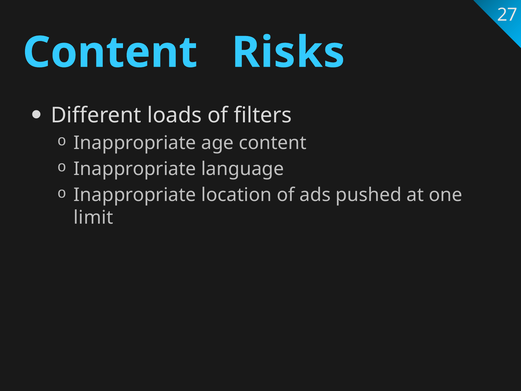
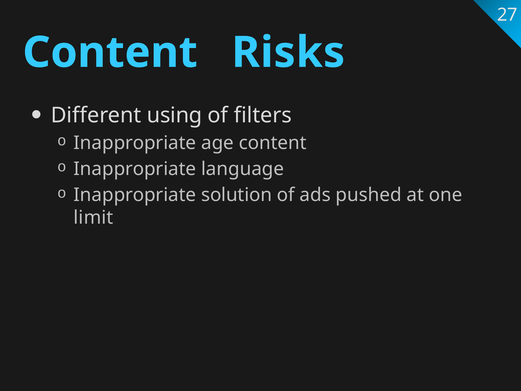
loads: loads -> using
location: location -> solution
